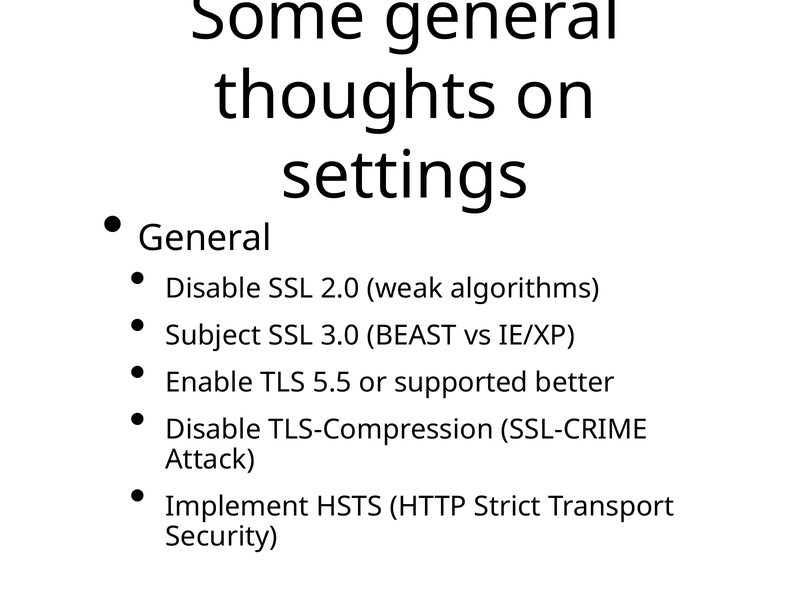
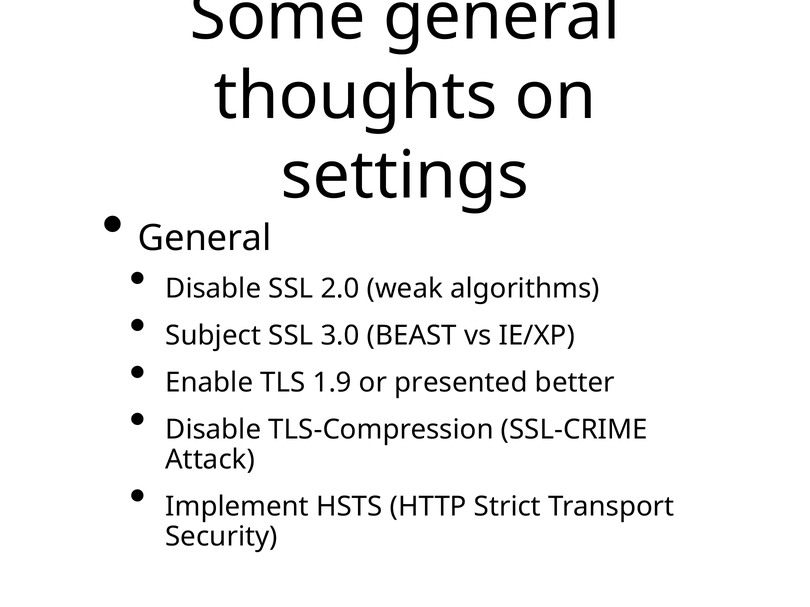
5.5: 5.5 -> 1.9
supported: supported -> presented
